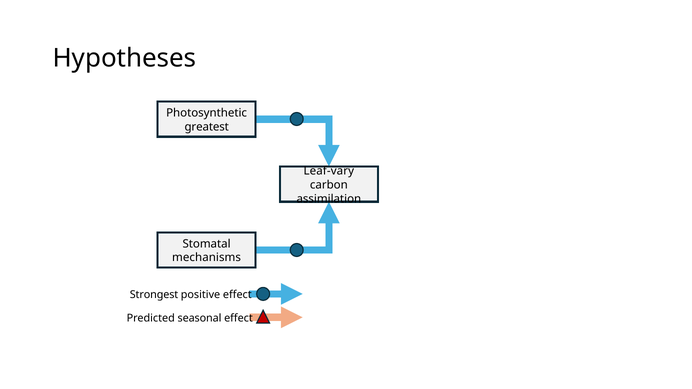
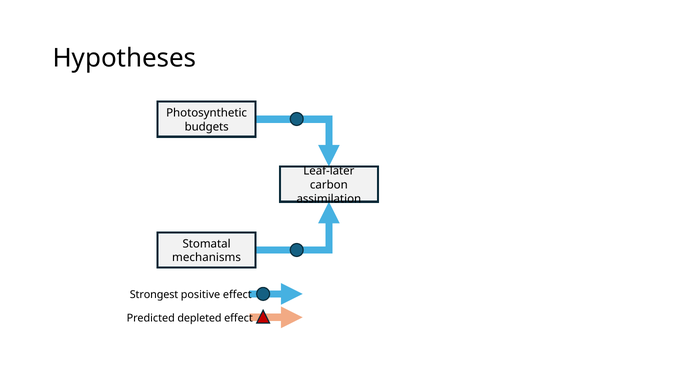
greatest: greatest -> budgets
Leaf-vary: Leaf-vary -> Leaf-later
seasonal: seasonal -> depleted
